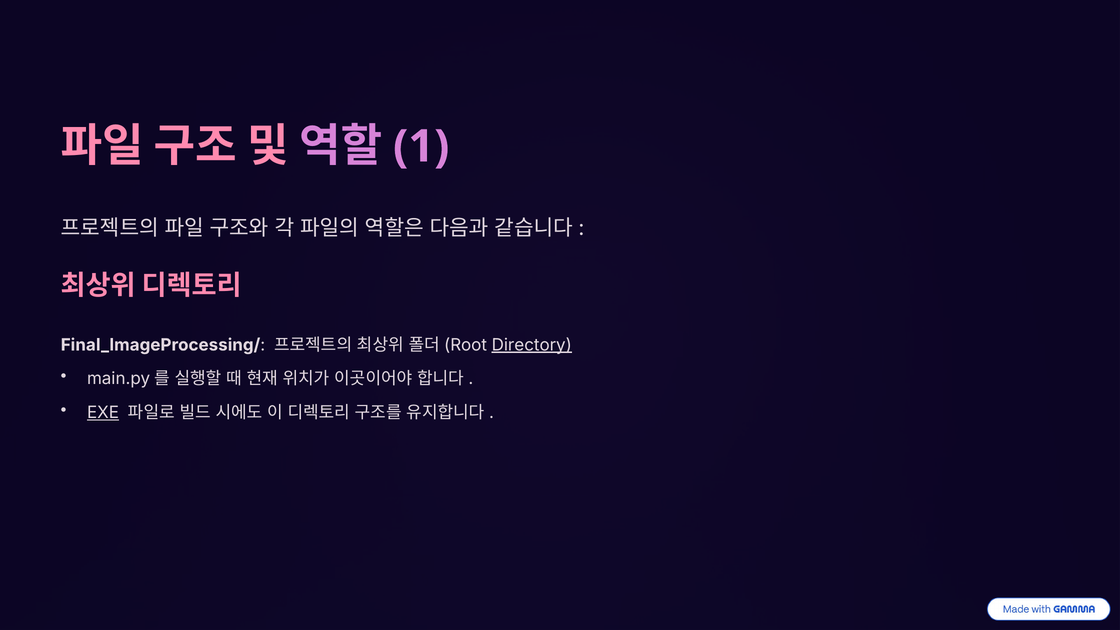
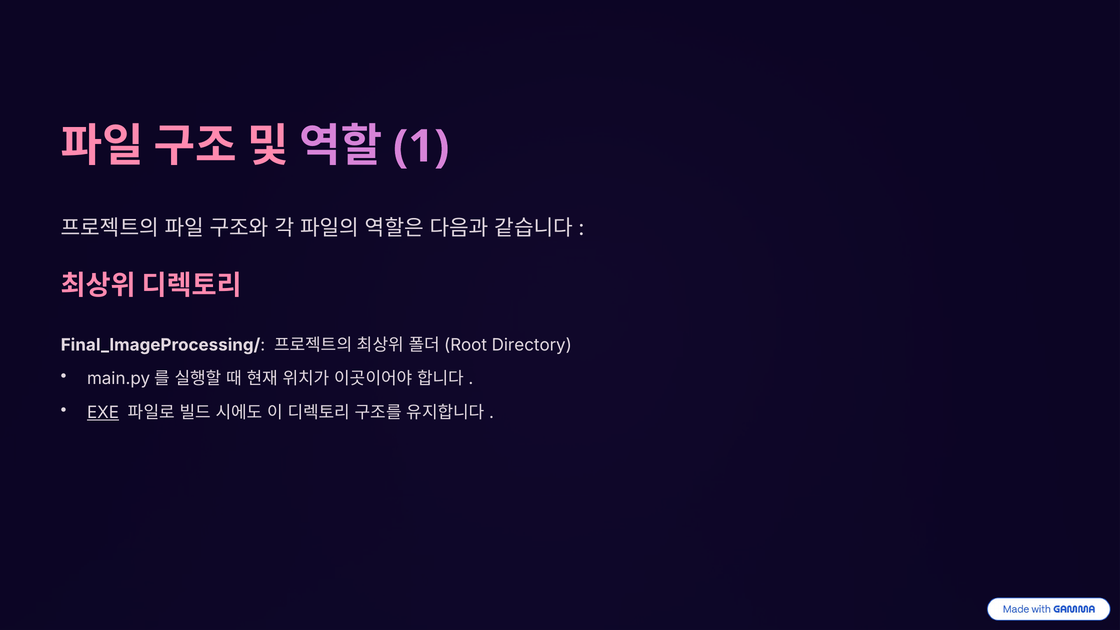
Directory underline: present -> none
